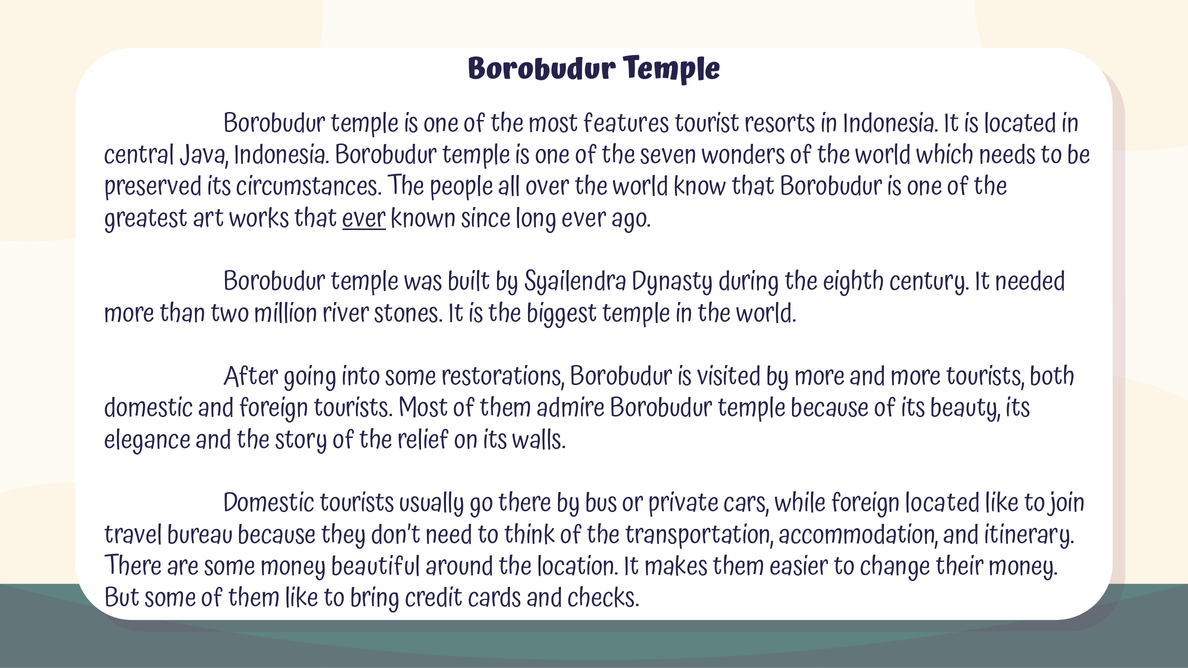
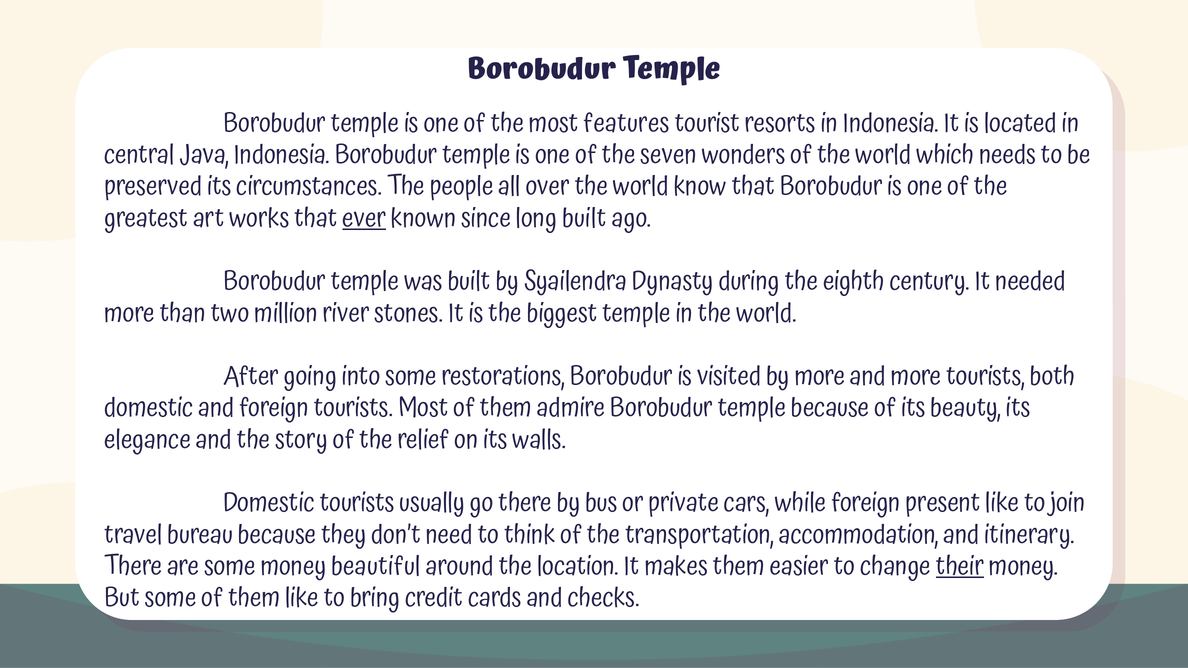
long ever: ever -> built
foreign located: located -> present
their underline: none -> present
